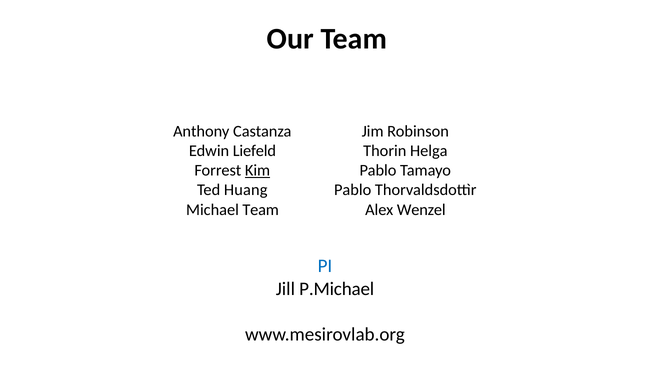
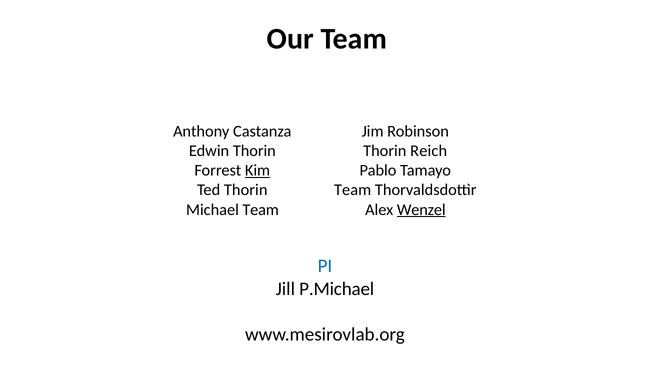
Edwin Liefeld: Liefeld -> Thorin
Helga: Helga -> Reich
Ted Huang: Huang -> Thorin
Pablo at (353, 190): Pablo -> Team
Wenzel underline: none -> present
